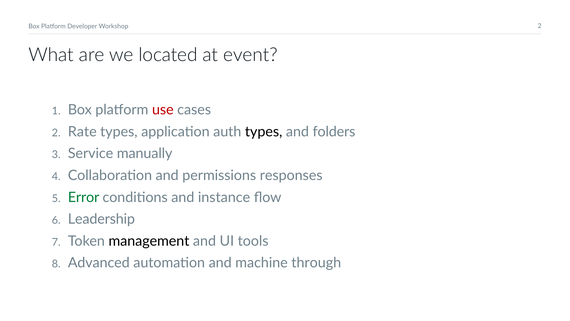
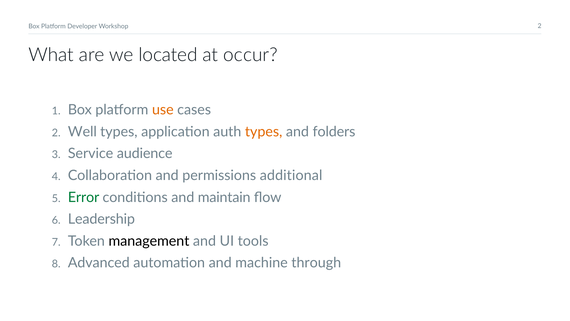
event: event -> occur
use colour: red -> orange
Rate: Rate -> Well
types at (264, 132) colour: black -> orange
manually: manually -> audience
responses: responses -> additional
instance: instance -> maintain
